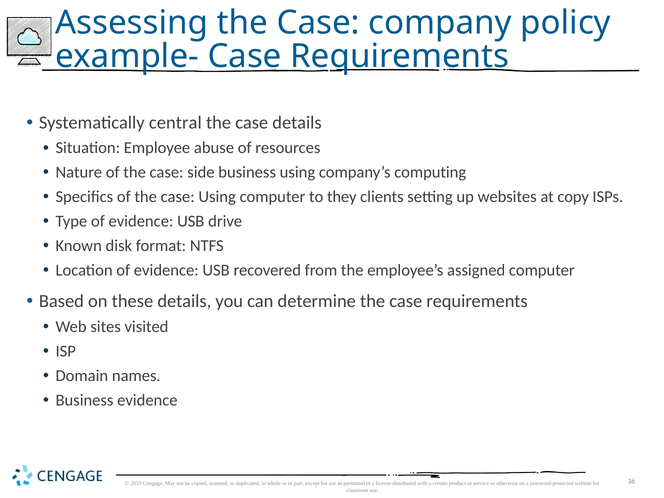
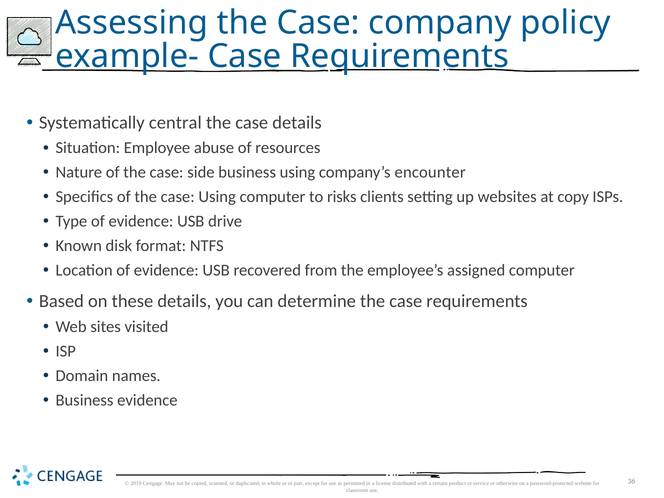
computing: computing -> encounter
they: they -> risks
